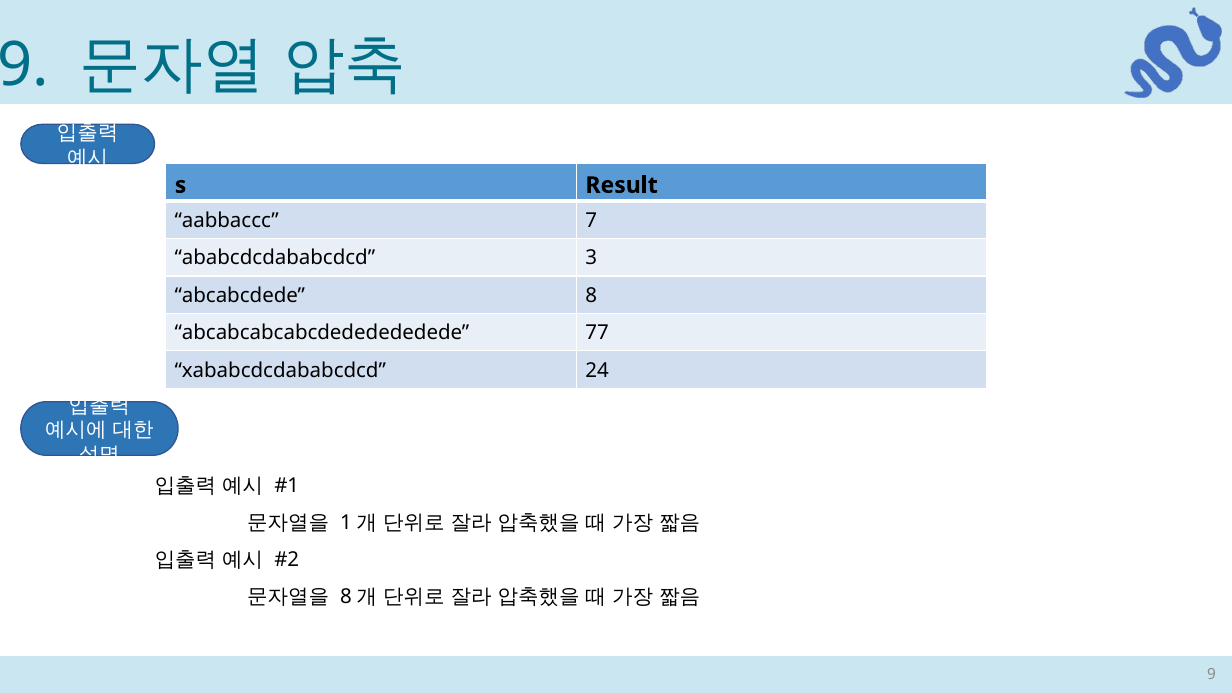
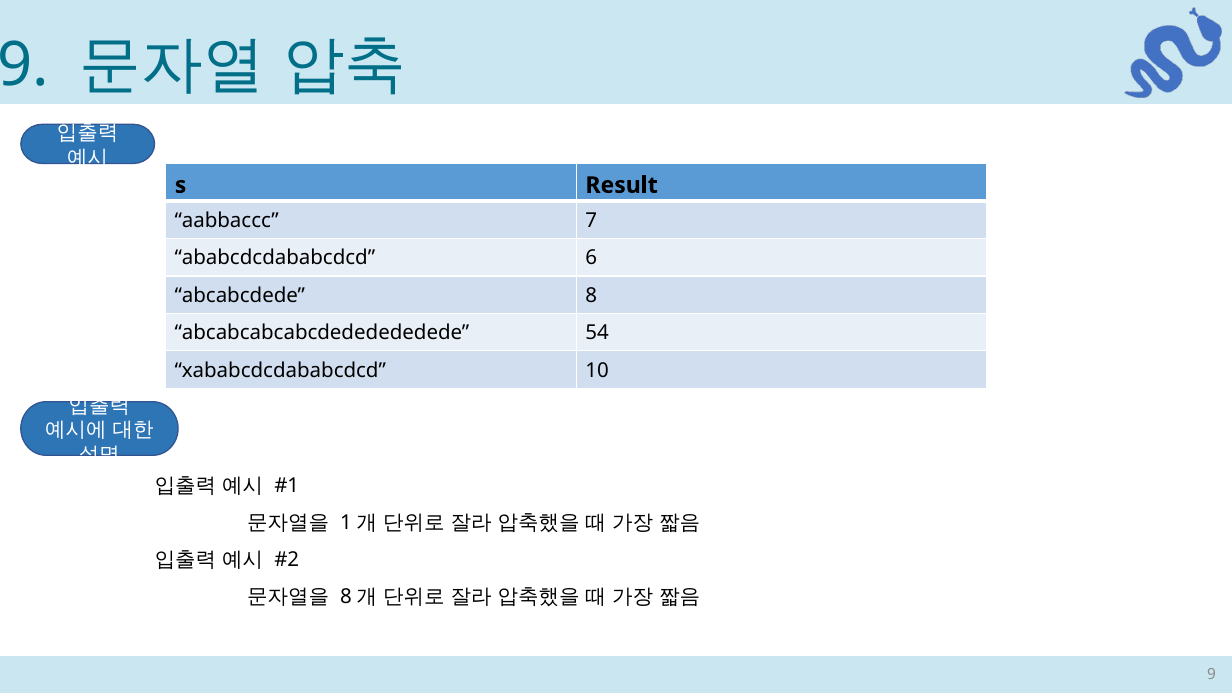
3: 3 -> 6
77: 77 -> 54
24: 24 -> 10
